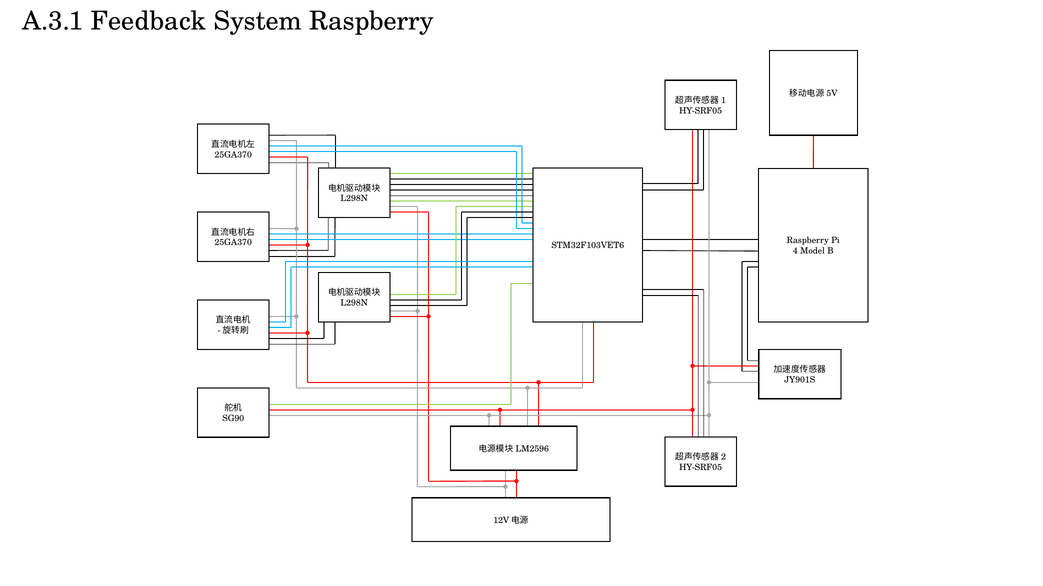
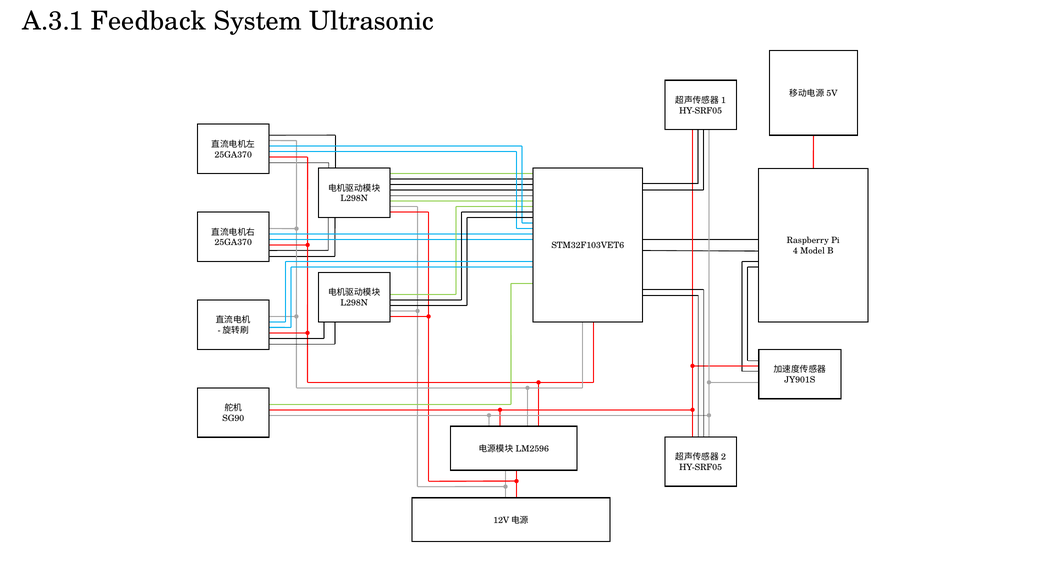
System Raspberry: Raspberry -> Ultrasonic
